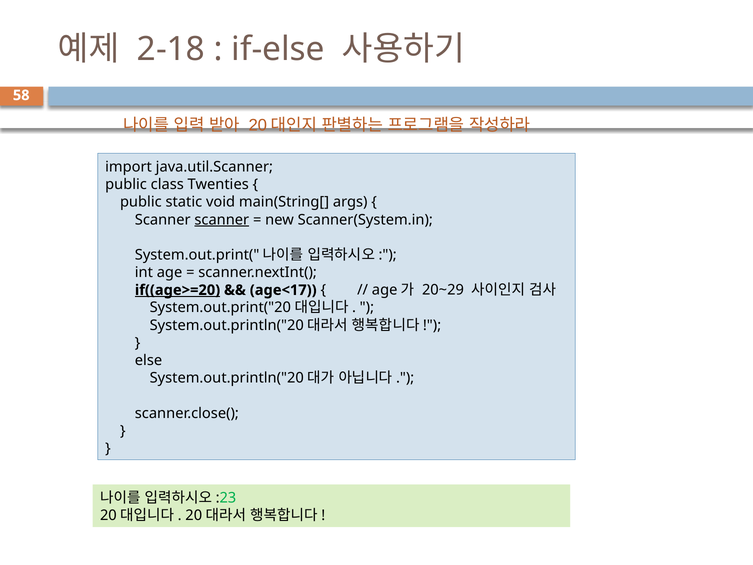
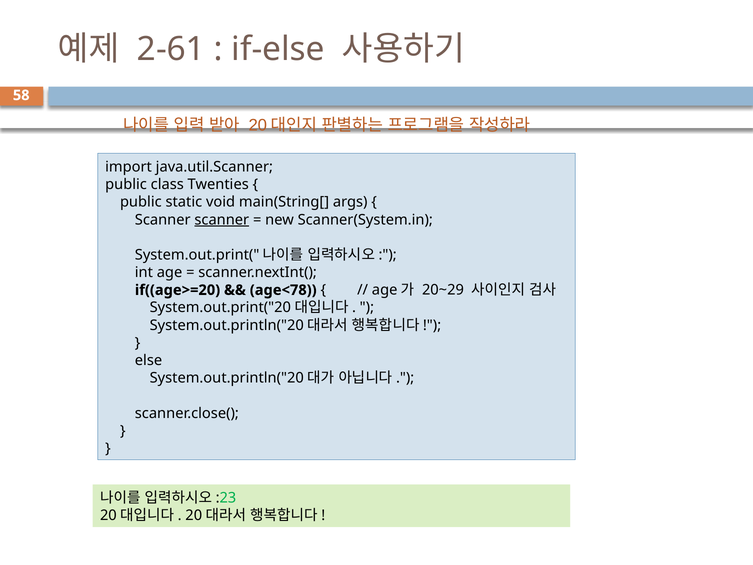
2-18: 2-18 -> 2-61
if((age>=20 underline: present -> none
age<17: age<17 -> age<78
